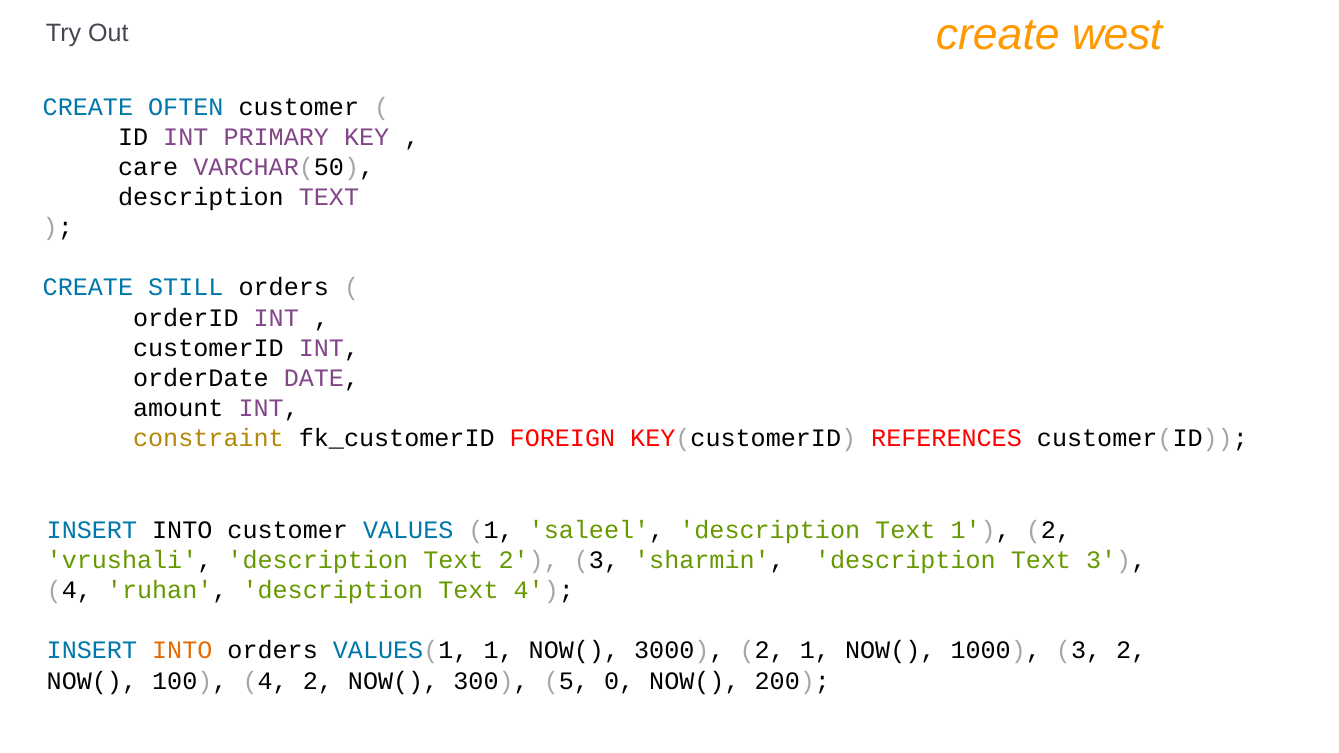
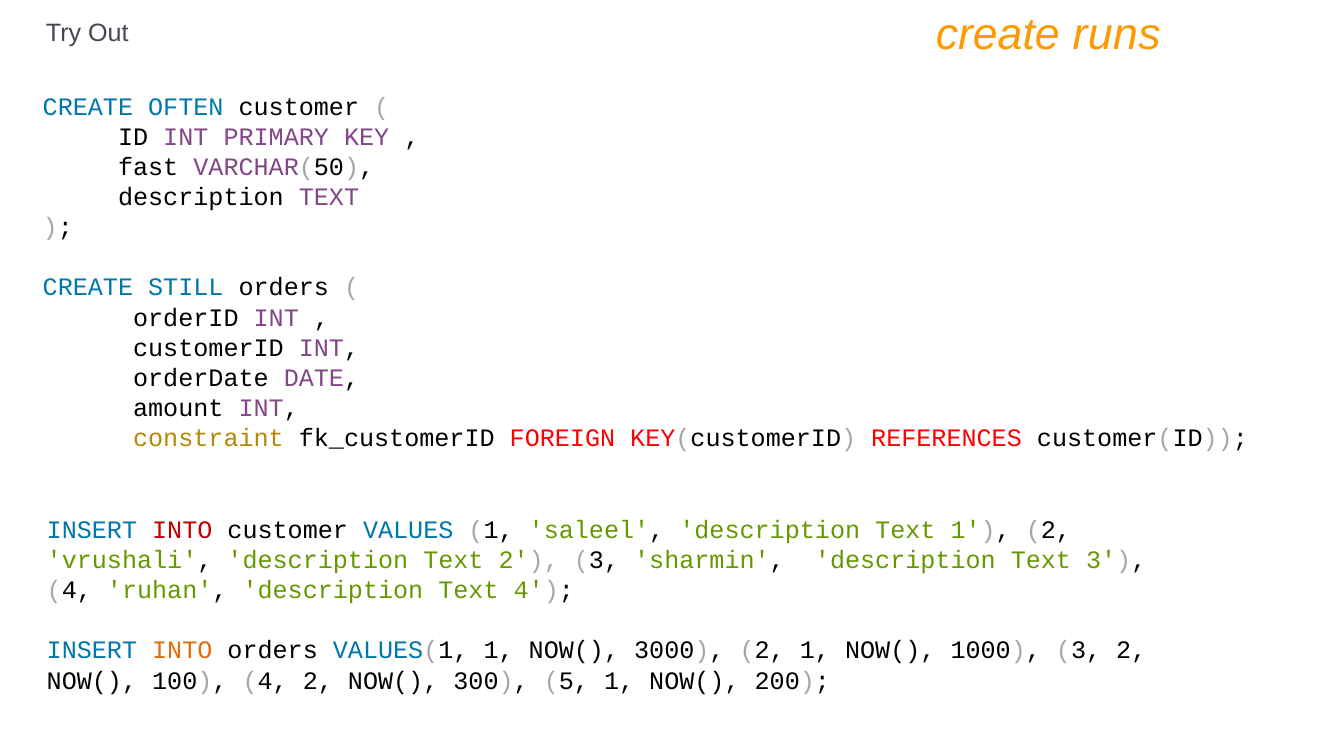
west: west -> runs
care: care -> fast
INTO at (182, 530) colour: black -> red
5 0: 0 -> 1
